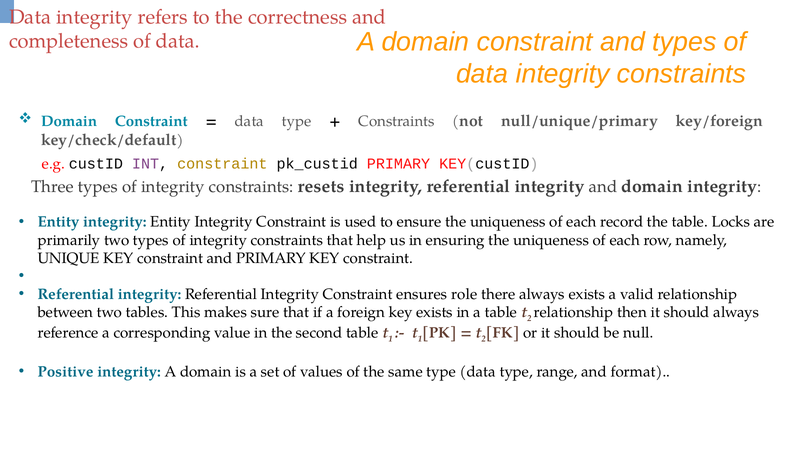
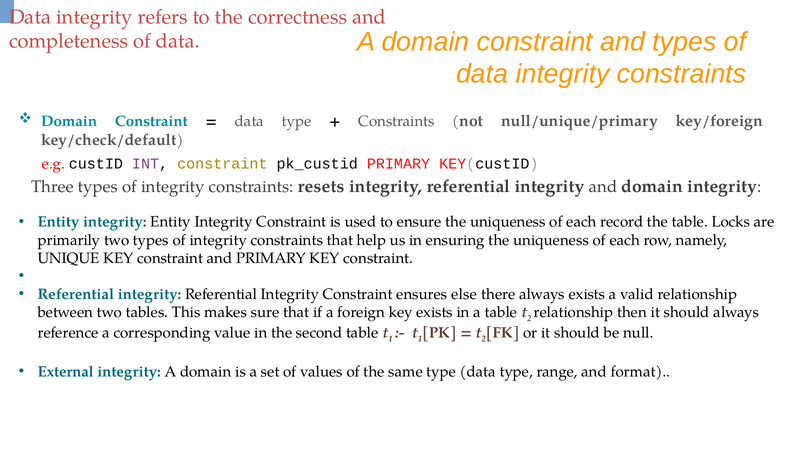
role: role -> else
Positive: Positive -> External
